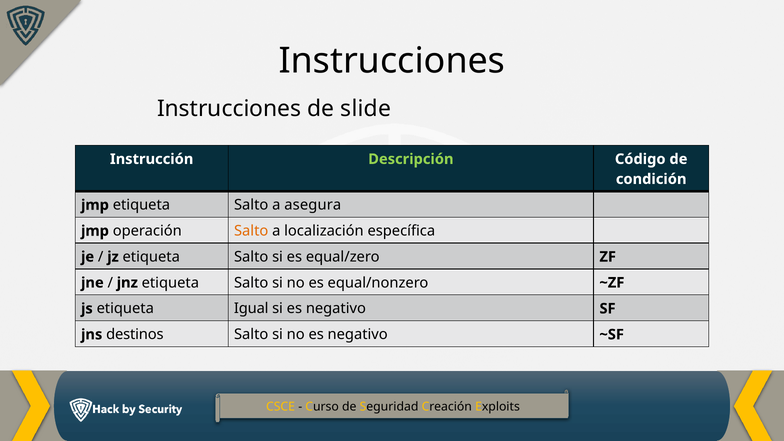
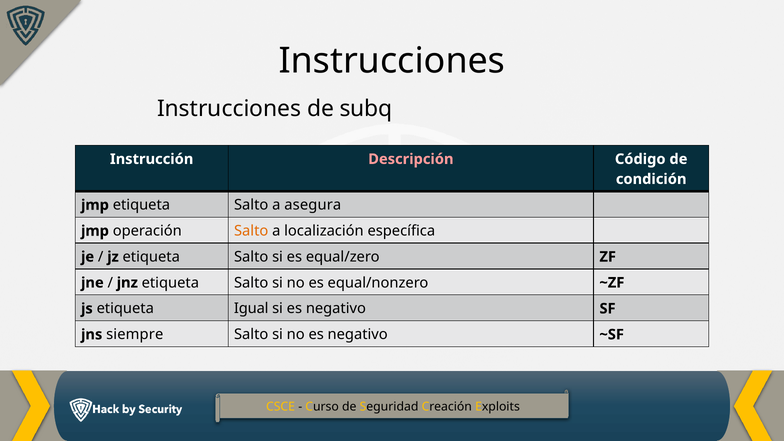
slide: slide -> subq
Descripción colour: light green -> pink
destinos: destinos -> siempre
